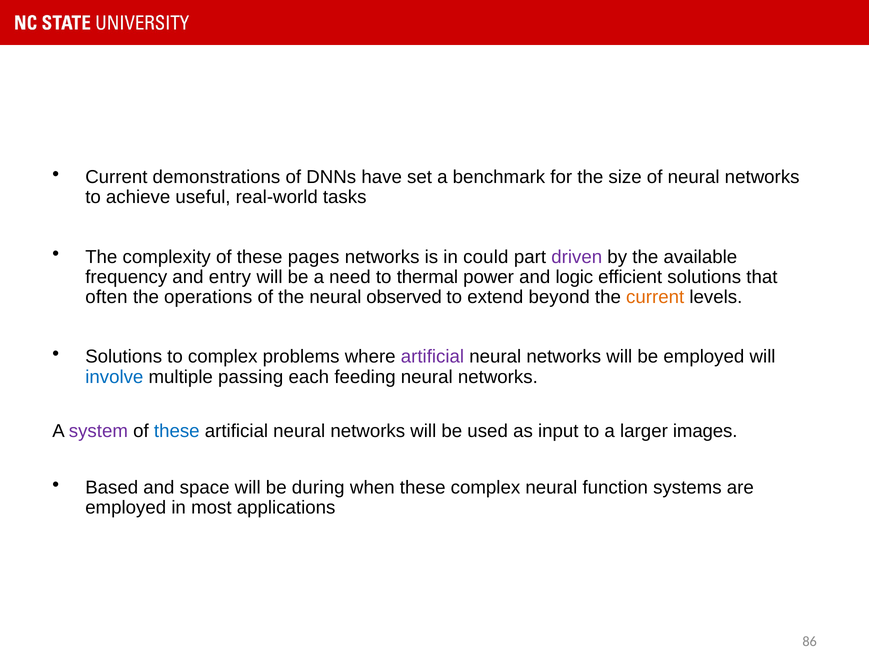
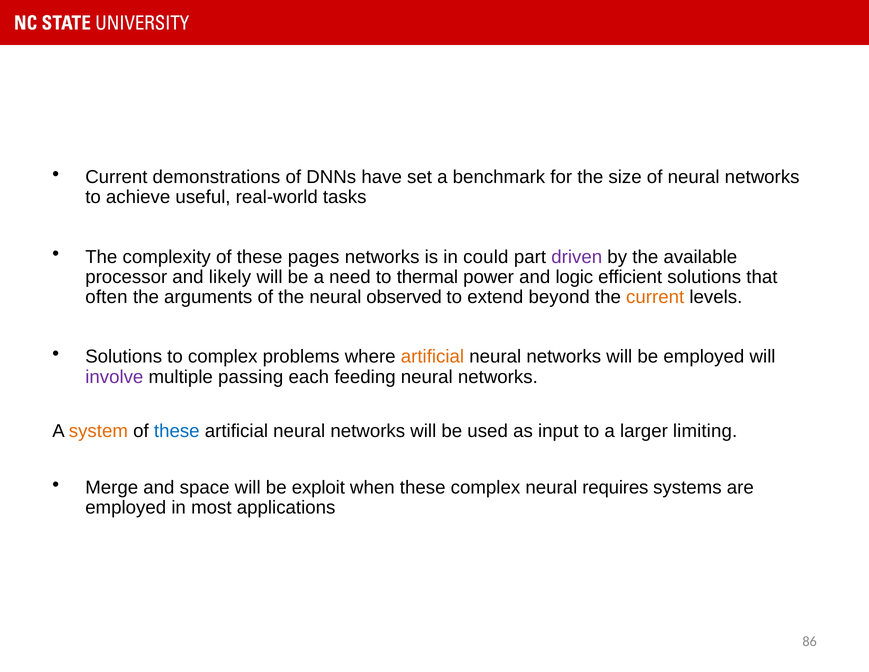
frequency: frequency -> processor
entry: entry -> likely
operations: operations -> arguments
artificial at (432, 357) colour: purple -> orange
involve colour: blue -> purple
system colour: purple -> orange
images: images -> limiting
Based: Based -> Merge
during: during -> exploit
function: function -> requires
